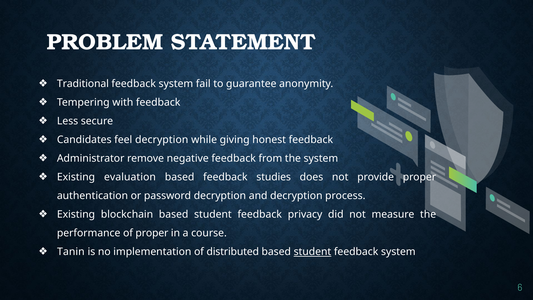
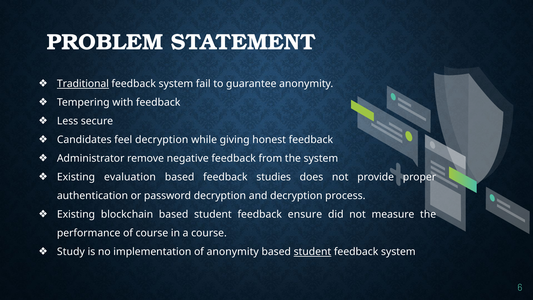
Traditional underline: none -> present
privacy: privacy -> ensure
of proper: proper -> course
Tanin: Tanin -> Study
of distributed: distributed -> anonymity
